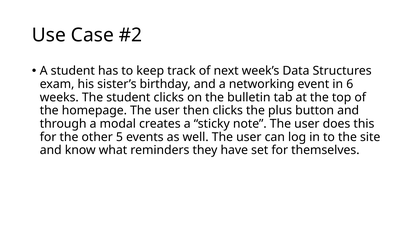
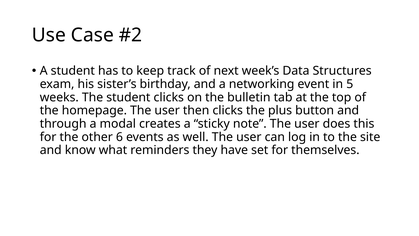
6: 6 -> 5
5: 5 -> 6
